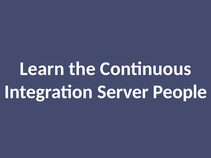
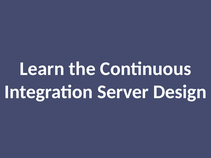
People: People -> Design
